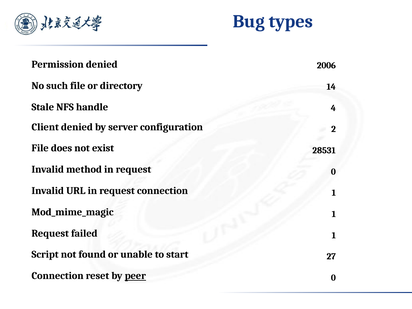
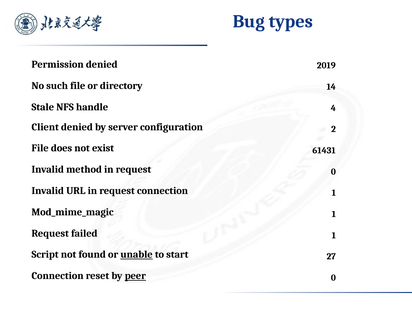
2006: 2006 -> 2019
28531: 28531 -> 61431
unable underline: none -> present
